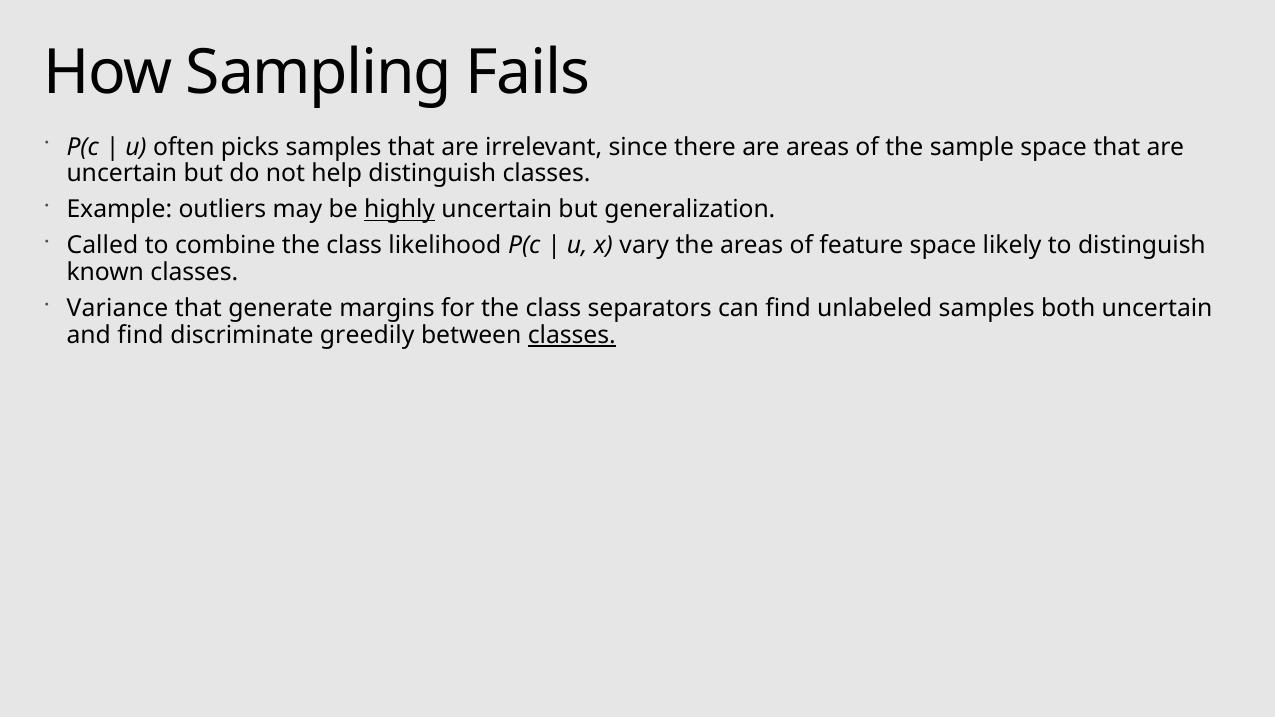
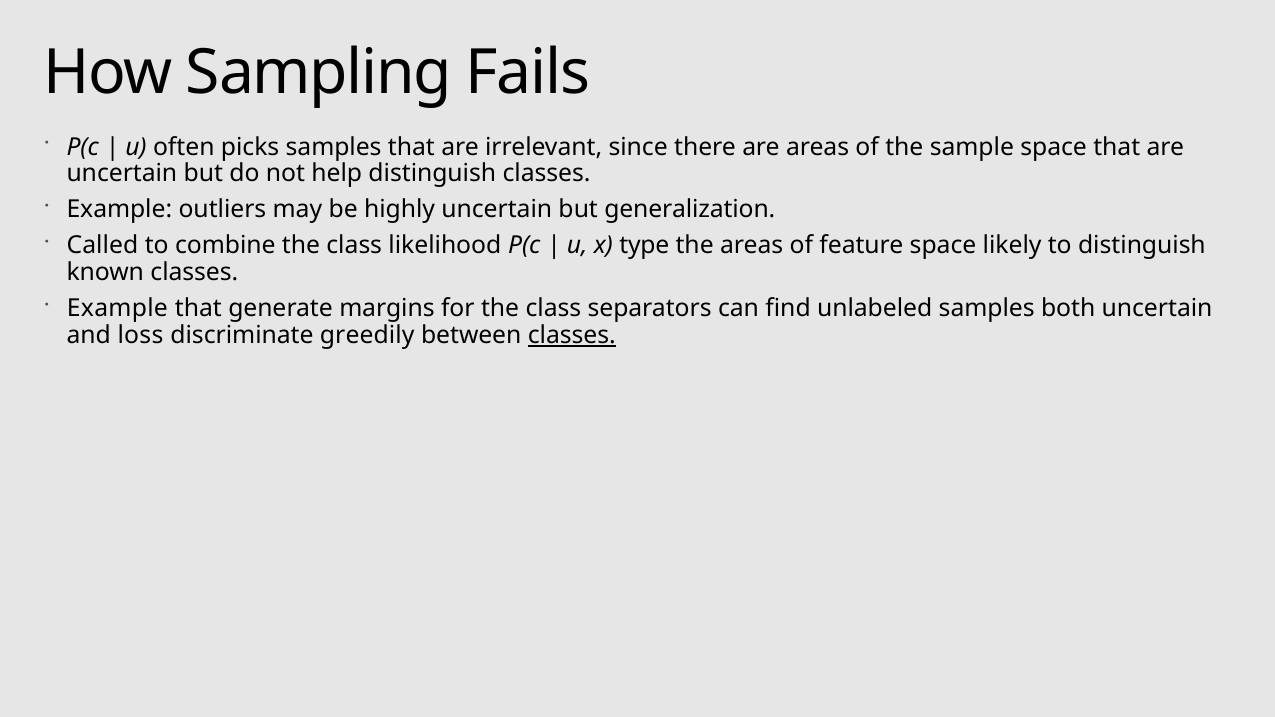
highly underline: present -> none
vary: vary -> type
Variance at (117, 309): Variance -> Example
and find: find -> loss
